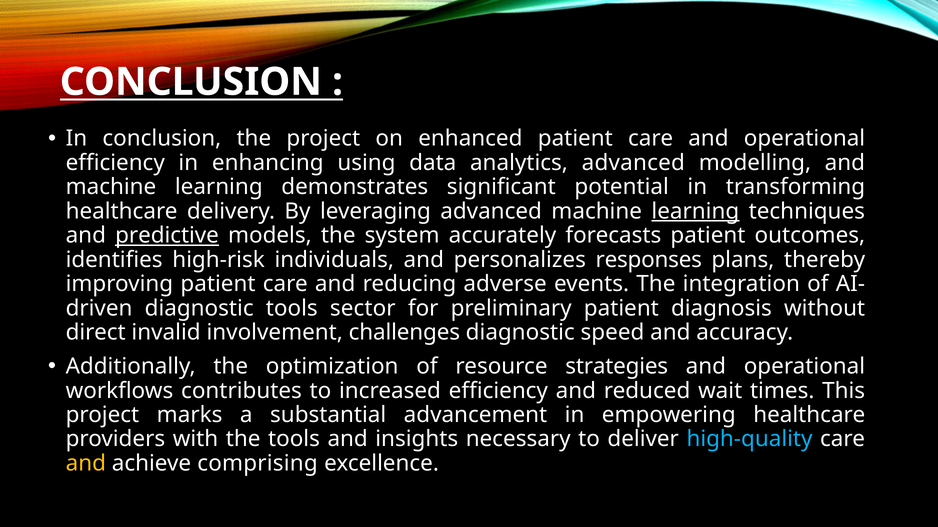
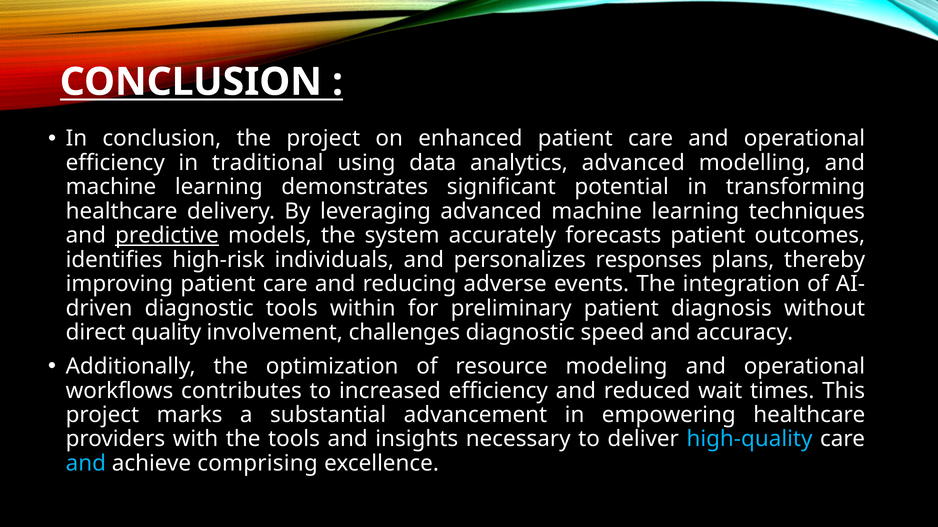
enhancing: enhancing -> traditional
learning at (695, 211) underline: present -> none
sector: sector -> within
invalid: invalid -> quality
strategies: strategies -> modeling
and at (86, 464) colour: yellow -> light blue
